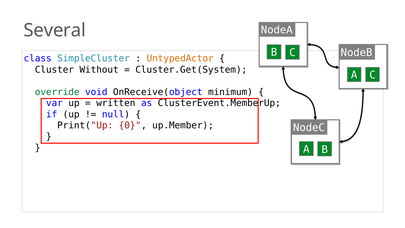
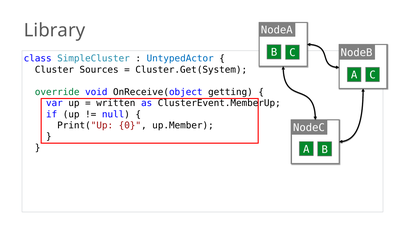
Several: Several -> Library
UntypedActor colour: orange -> blue
Without: Without -> Sources
minimum: minimum -> getting
